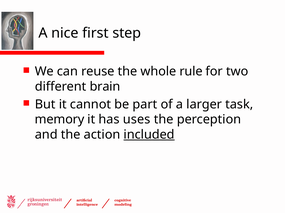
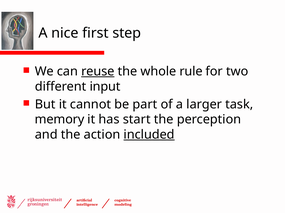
reuse underline: none -> present
brain: brain -> input
uses: uses -> start
